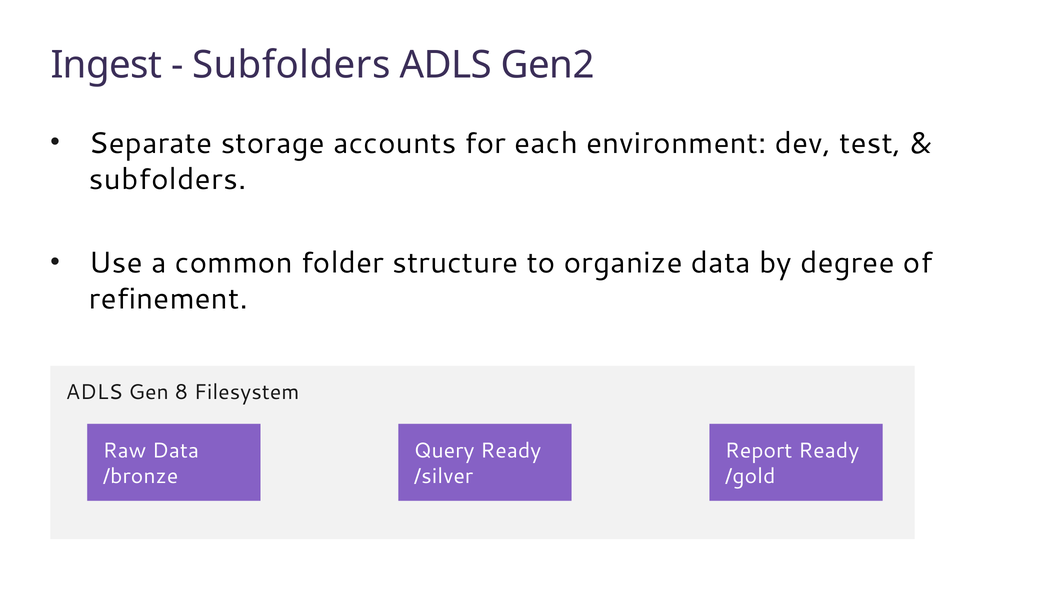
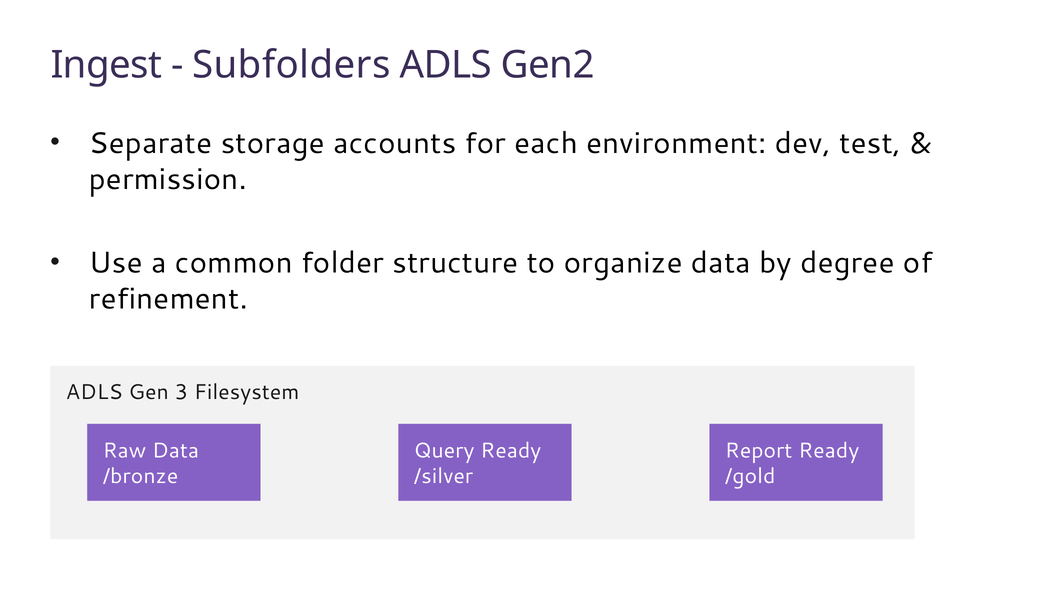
subfolders at (168, 179): subfolders -> permission
8: 8 -> 3
